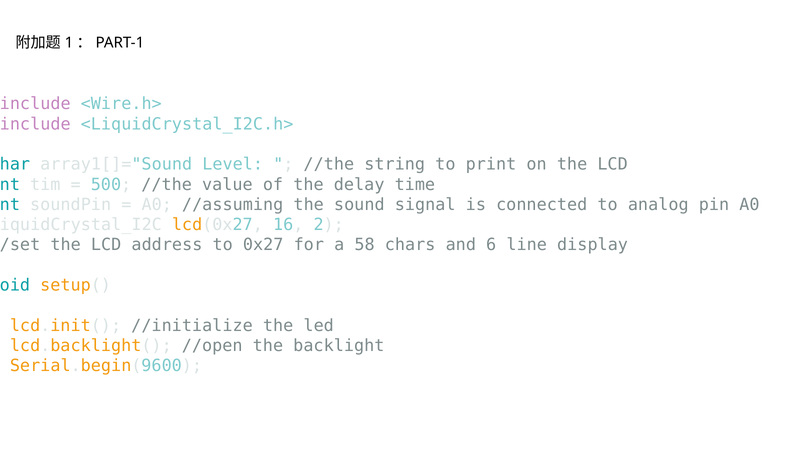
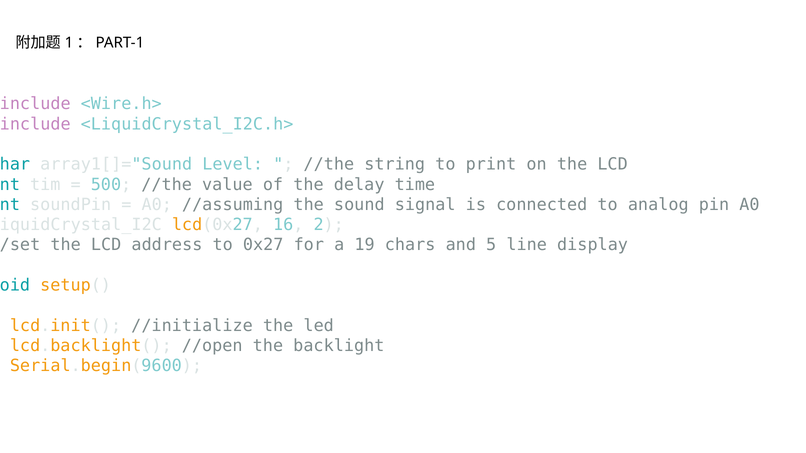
58: 58 -> 19
6: 6 -> 5
